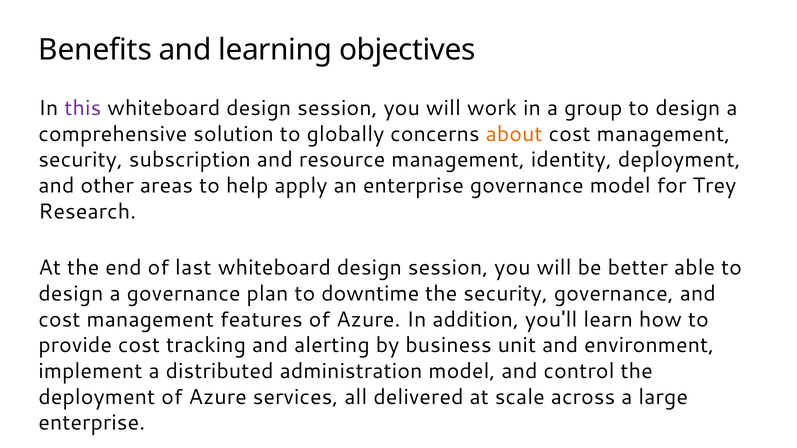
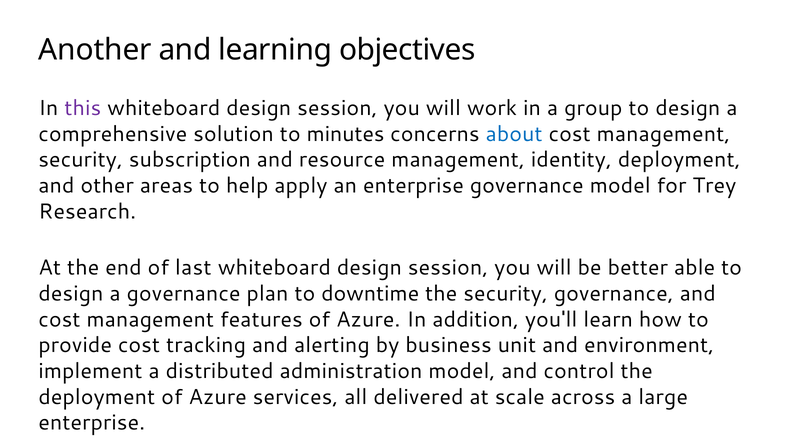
Benefits: Benefits -> Another
globally: globally -> minutes
about colour: orange -> blue
